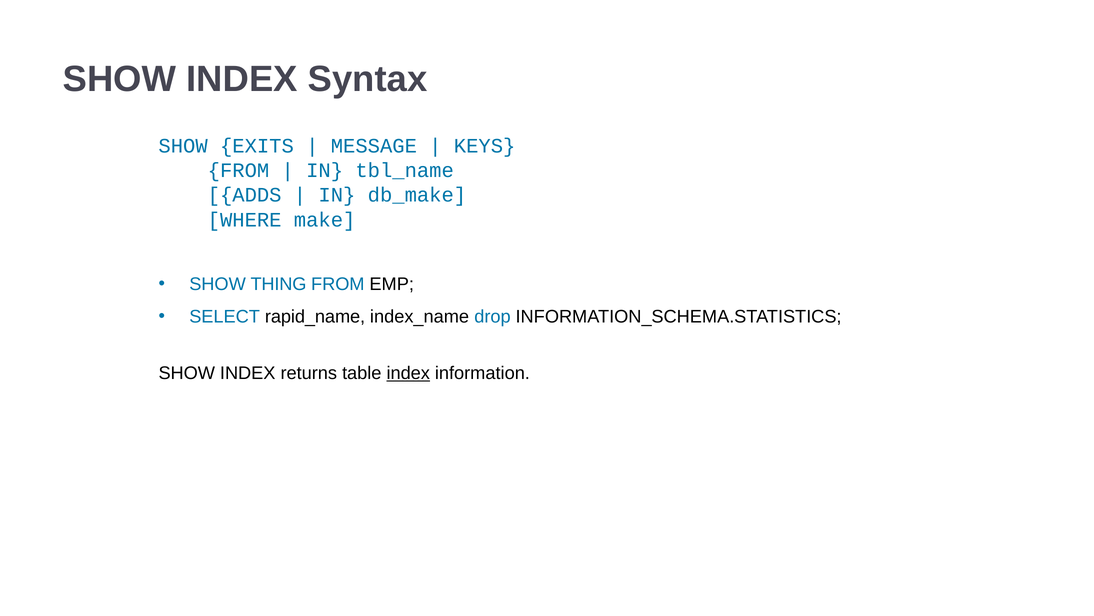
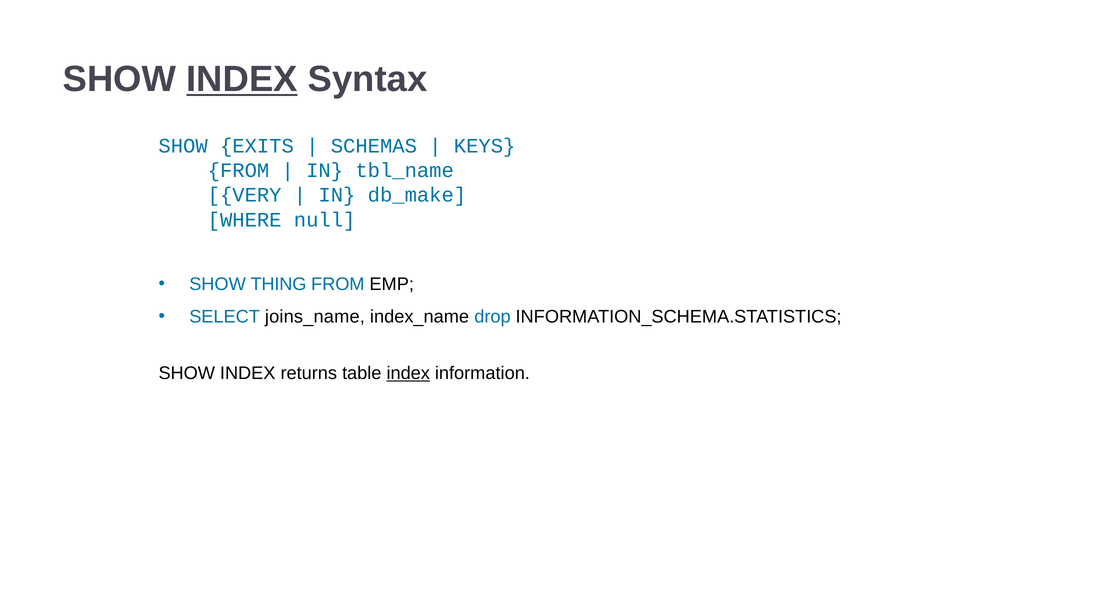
INDEX at (242, 79) underline: none -> present
MESSAGE: MESSAGE -> SCHEMAS
ADDS: ADDS -> VERY
make: make -> null
rapid_name: rapid_name -> joins_name
